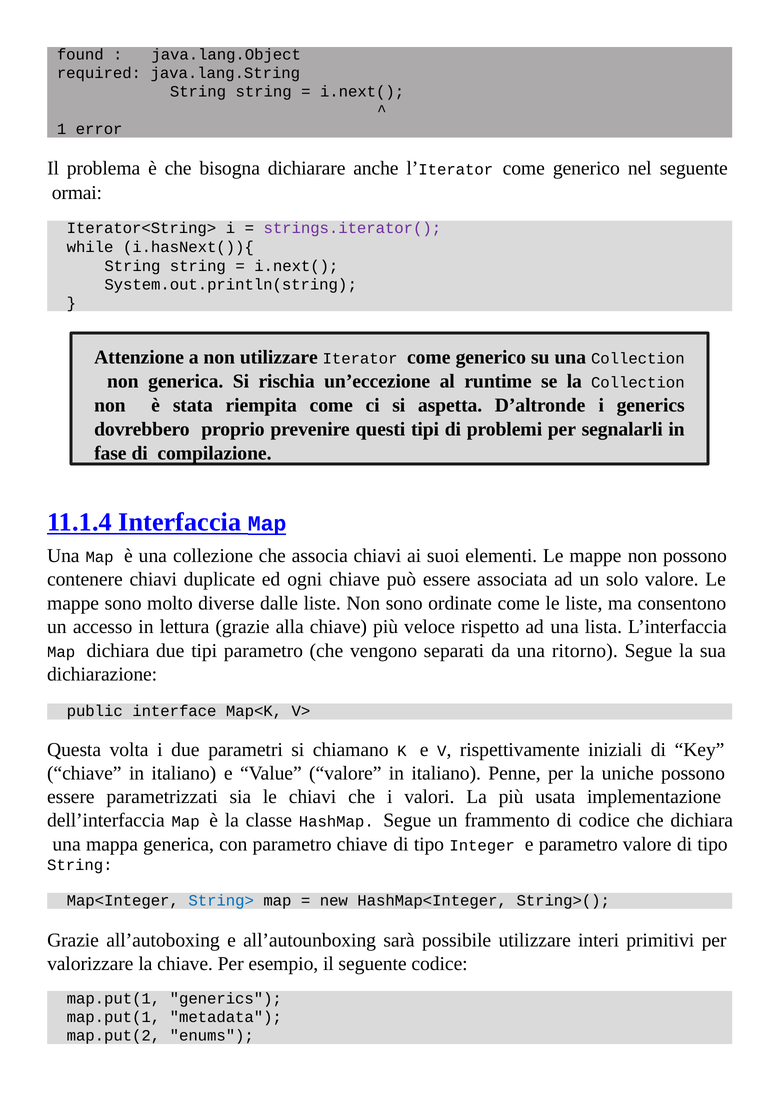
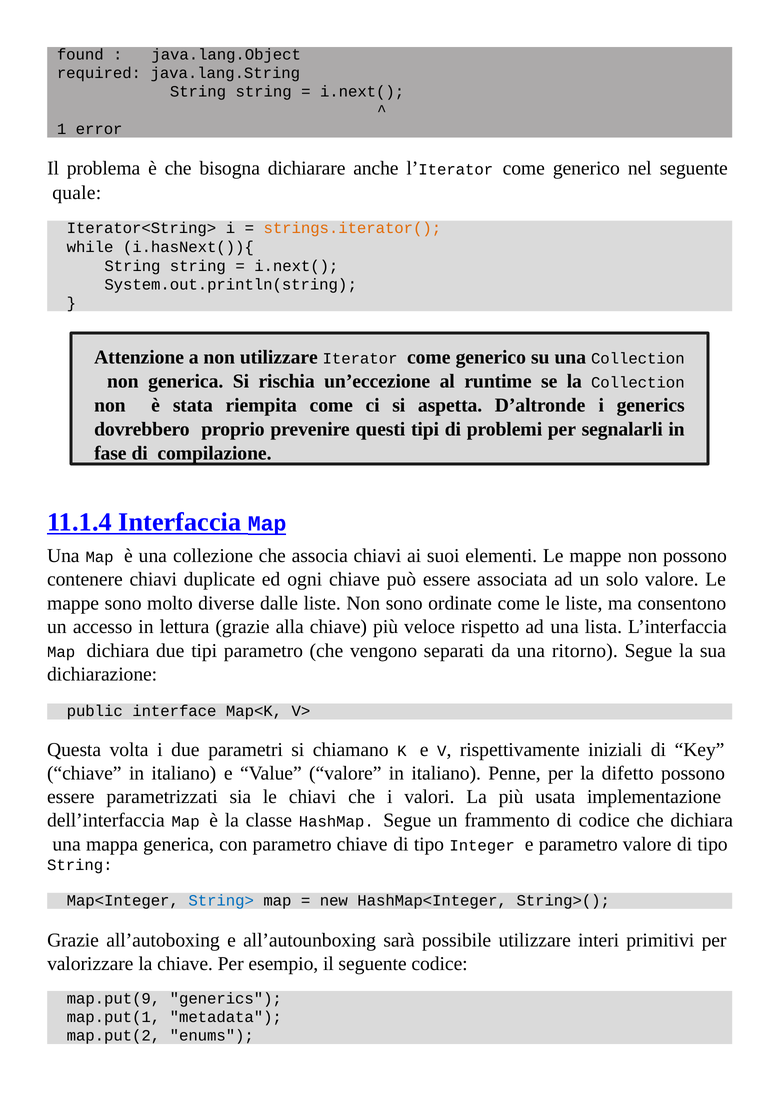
ormai: ormai -> quale
strings.iterator( colour: purple -> orange
uniche: uniche -> difetto
map.put(1 at (113, 999): map.put(1 -> map.put(9
